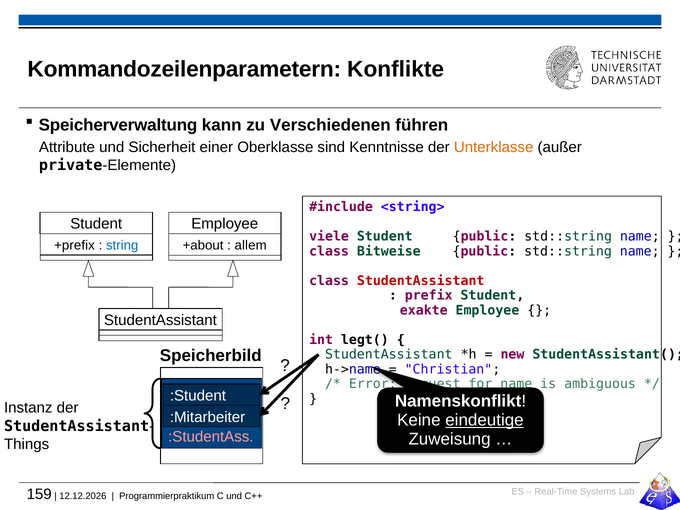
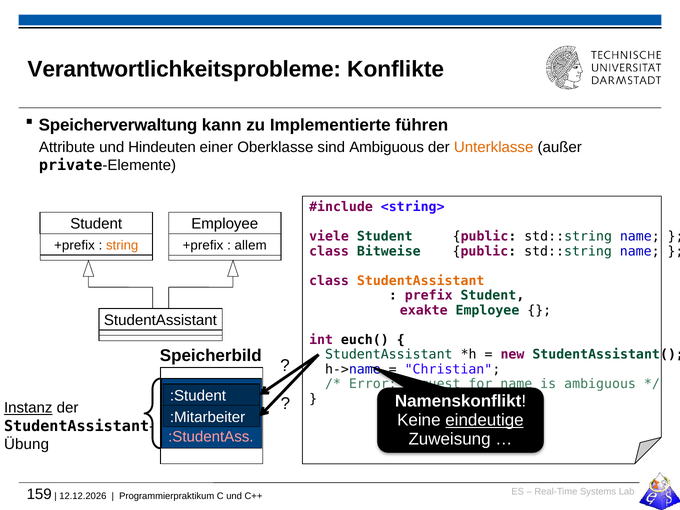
Kommandozeilenparametern: Kommandozeilenparametern -> Verantwortlichkeitsprobleme
Verschiedenen: Verschiedenen -> Implementierte
Sicherheit: Sicherheit -> Hindeuten
sind Kenntnisse: Kenntnisse -> Ambiguous
string colour: blue -> orange
+about at (203, 245): +about -> +prefix
StudentAssistant at (421, 281) colour: red -> orange
legt(: legt( -> euch(
Instanz underline: none -> present
Things: Things -> Übung
